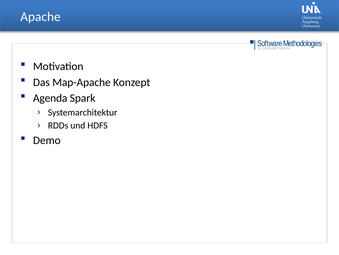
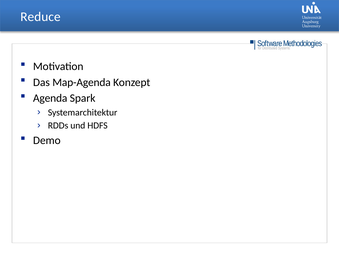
Apache: Apache -> Reduce
Map-Apache: Map-Apache -> Map-Agenda
